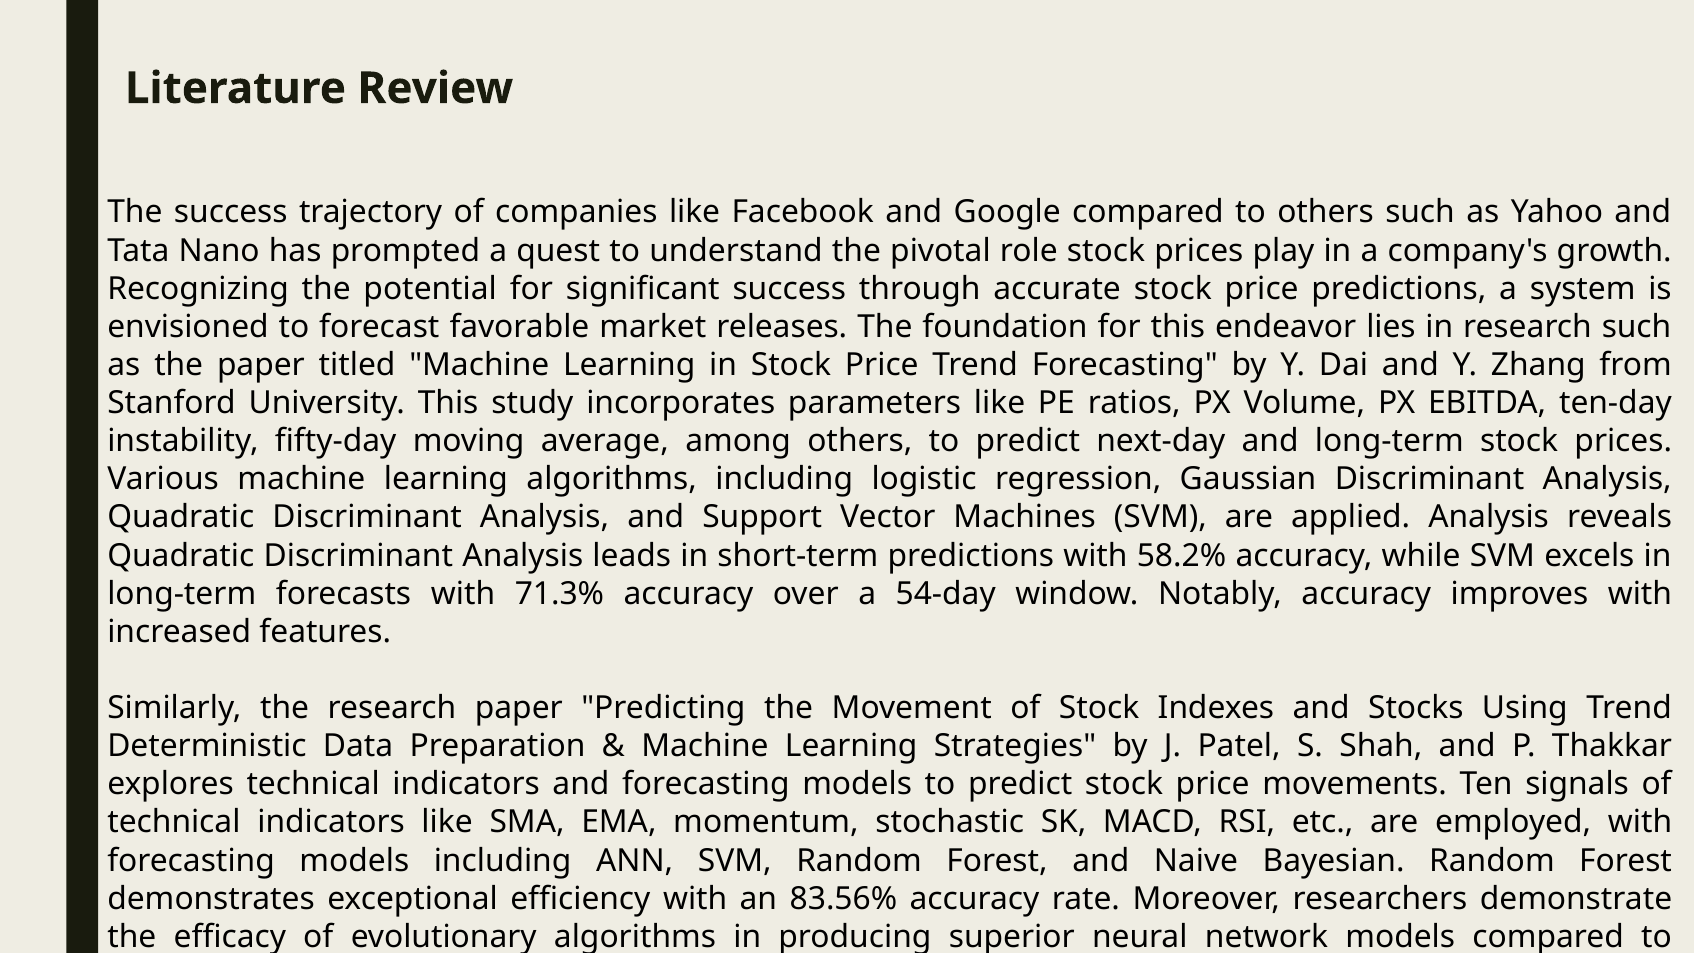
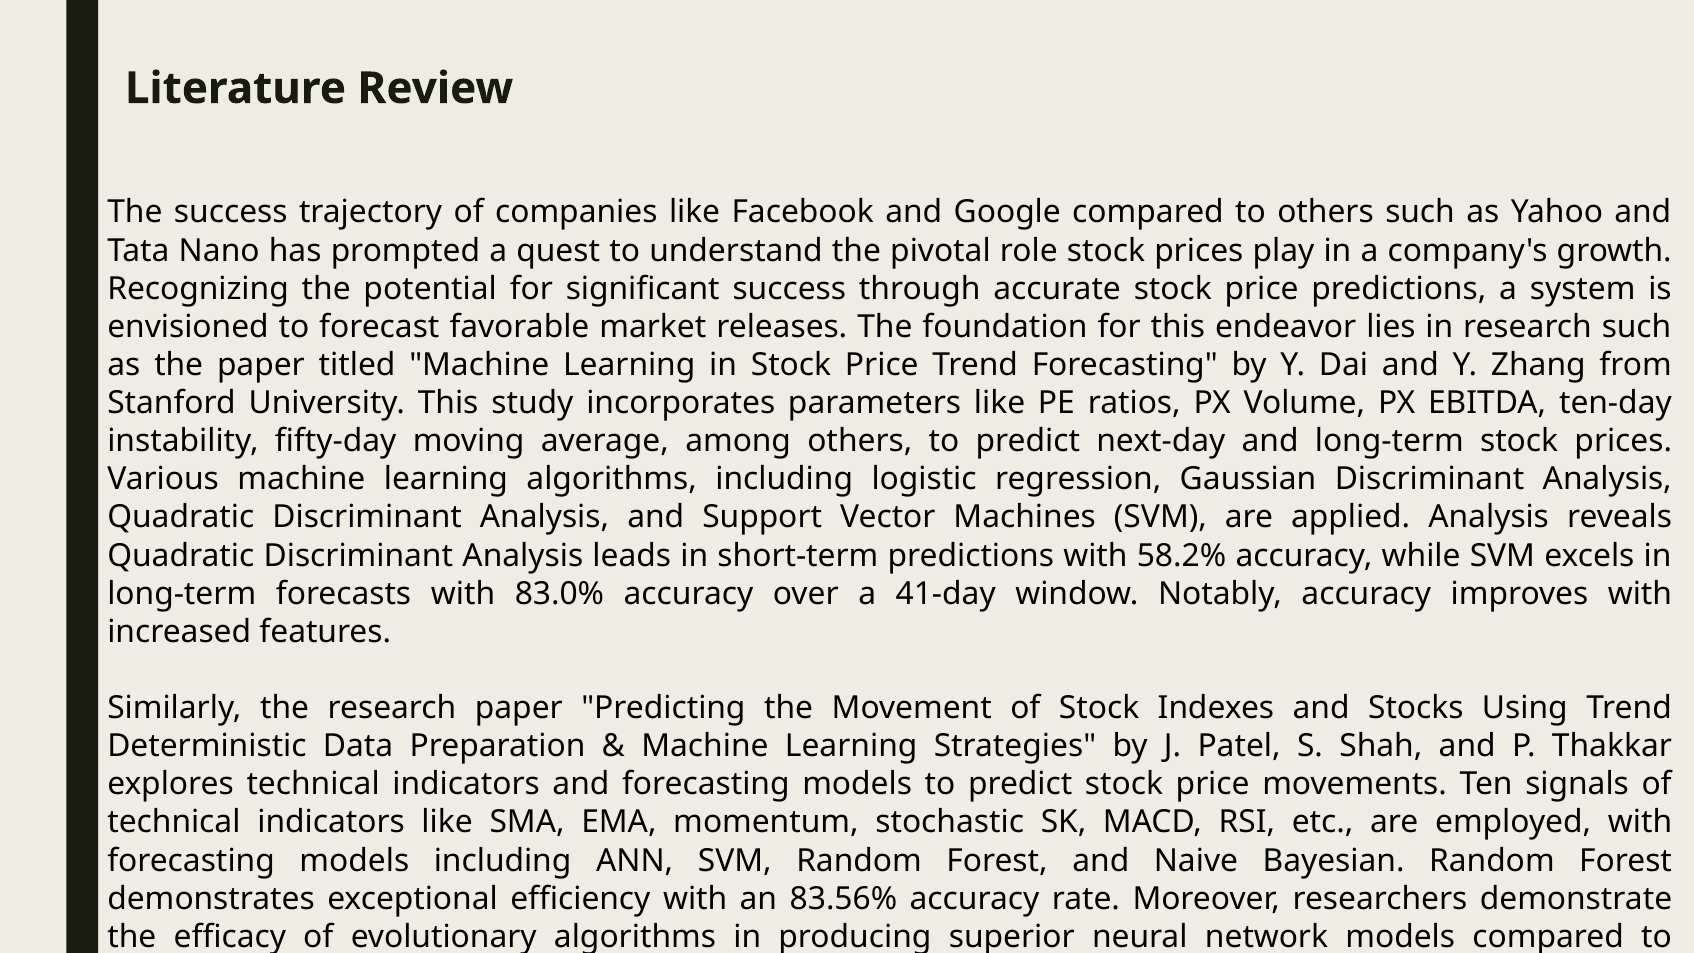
71.3%: 71.3% -> 83.0%
54-day: 54-day -> 41-day
